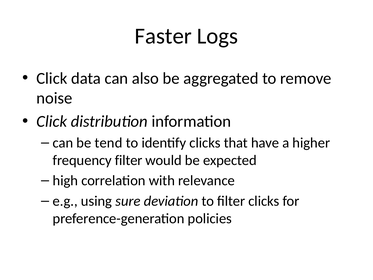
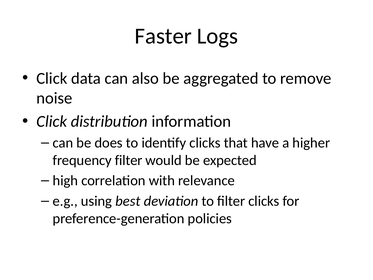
tend: tend -> does
sure: sure -> best
